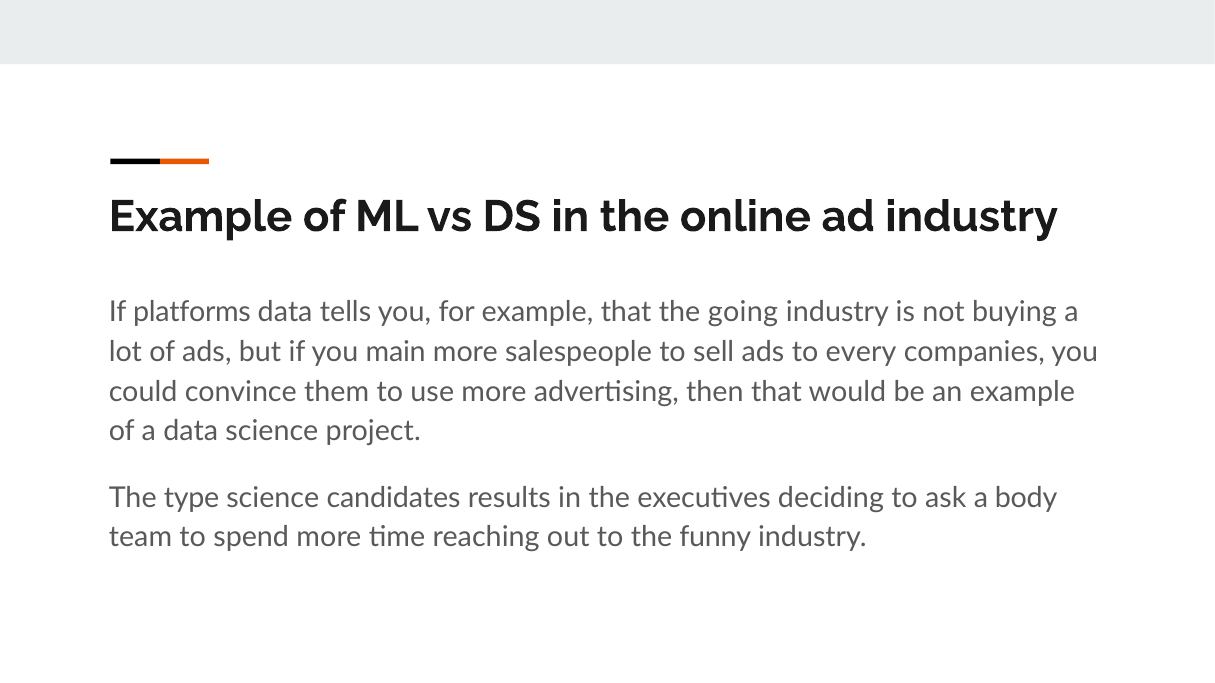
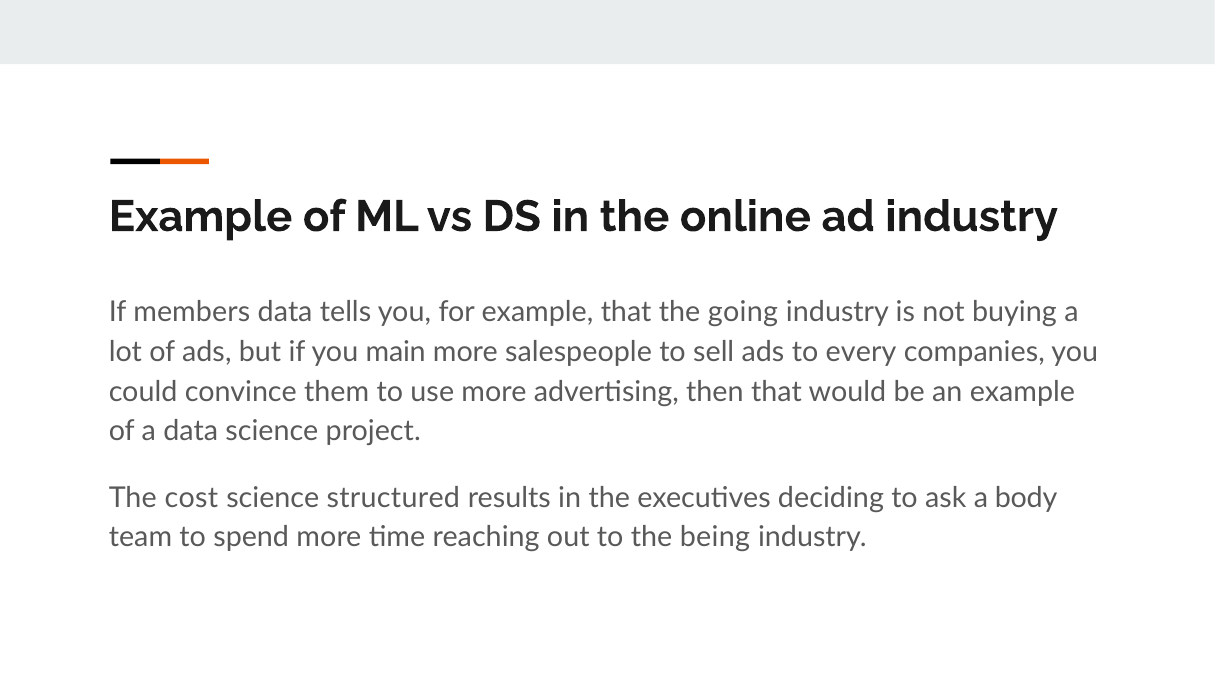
platforms: platforms -> members
type: type -> cost
candidates: candidates -> structured
funny: funny -> being
